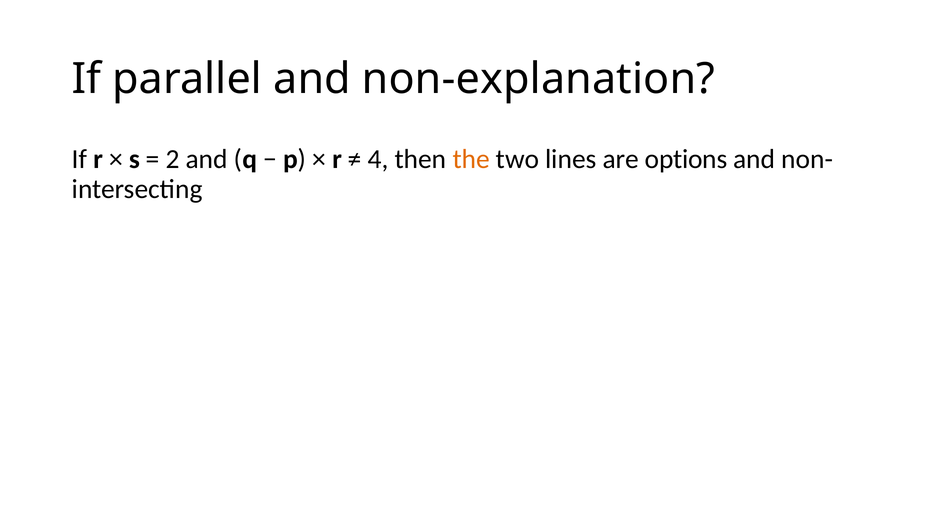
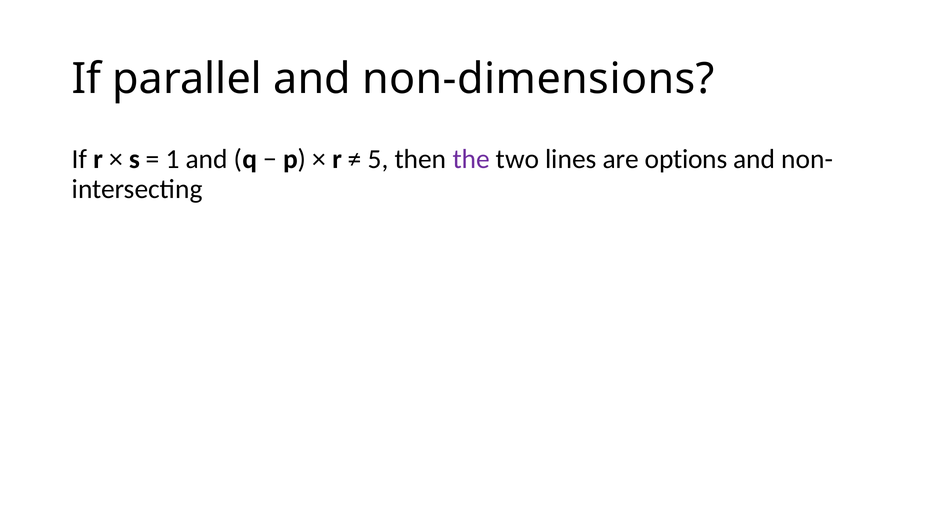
non-explanation: non-explanation -> non-dimensions
2: 2 -> 1
4: 4 -> 5
the colour: orange -> purple
